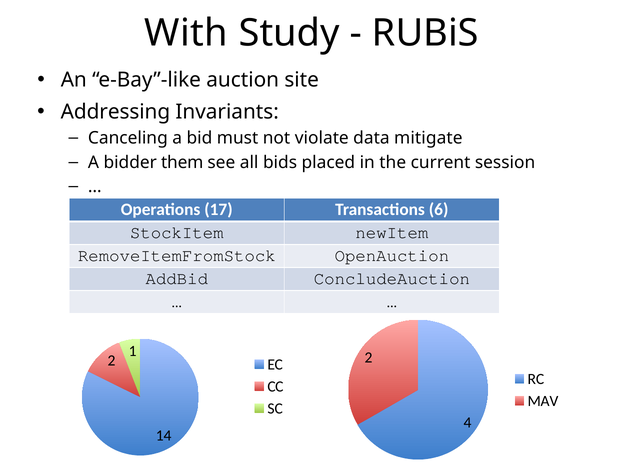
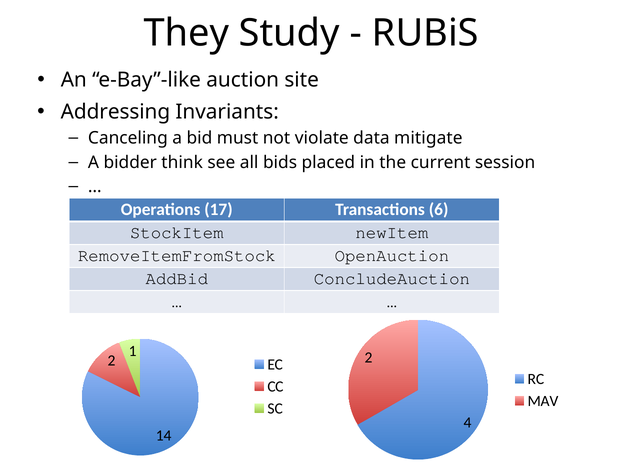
With: With -> They
them: them -> think
